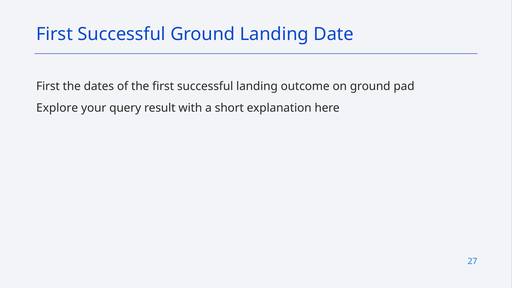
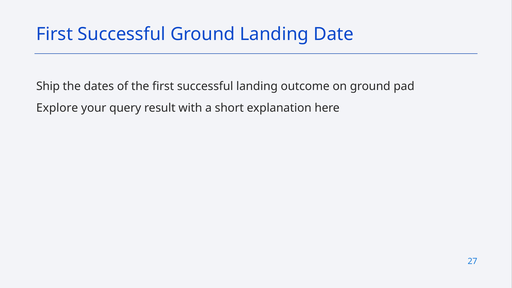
First at (48, 86): First -> Ship
